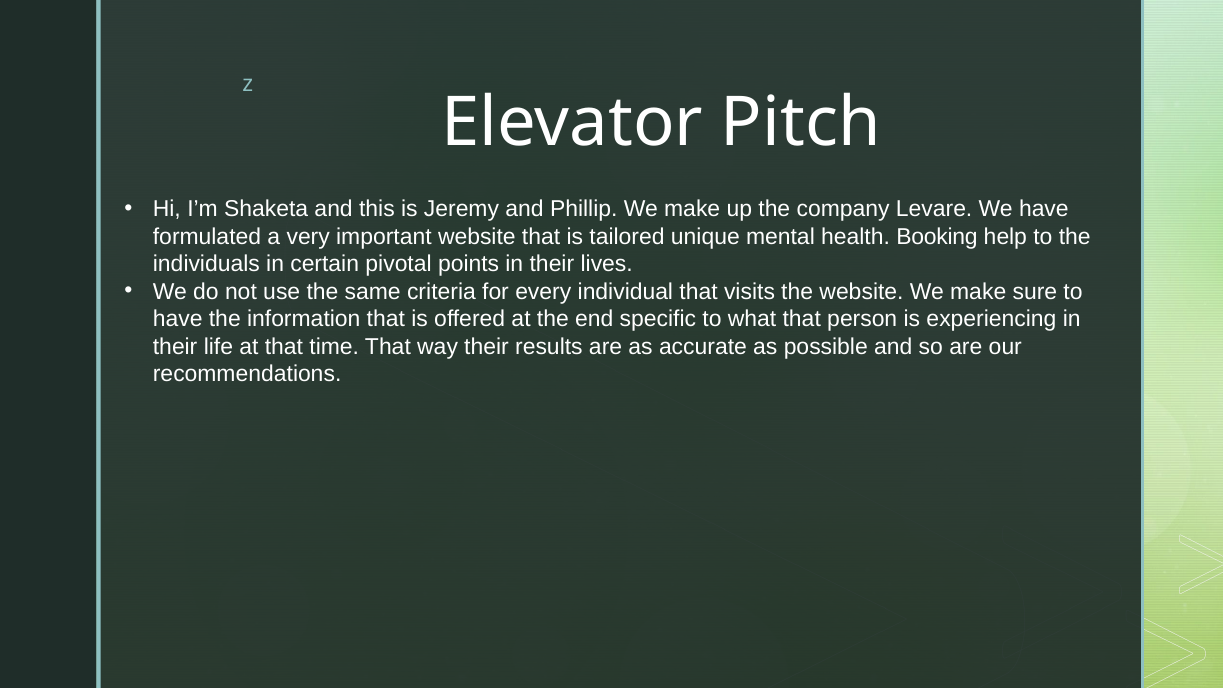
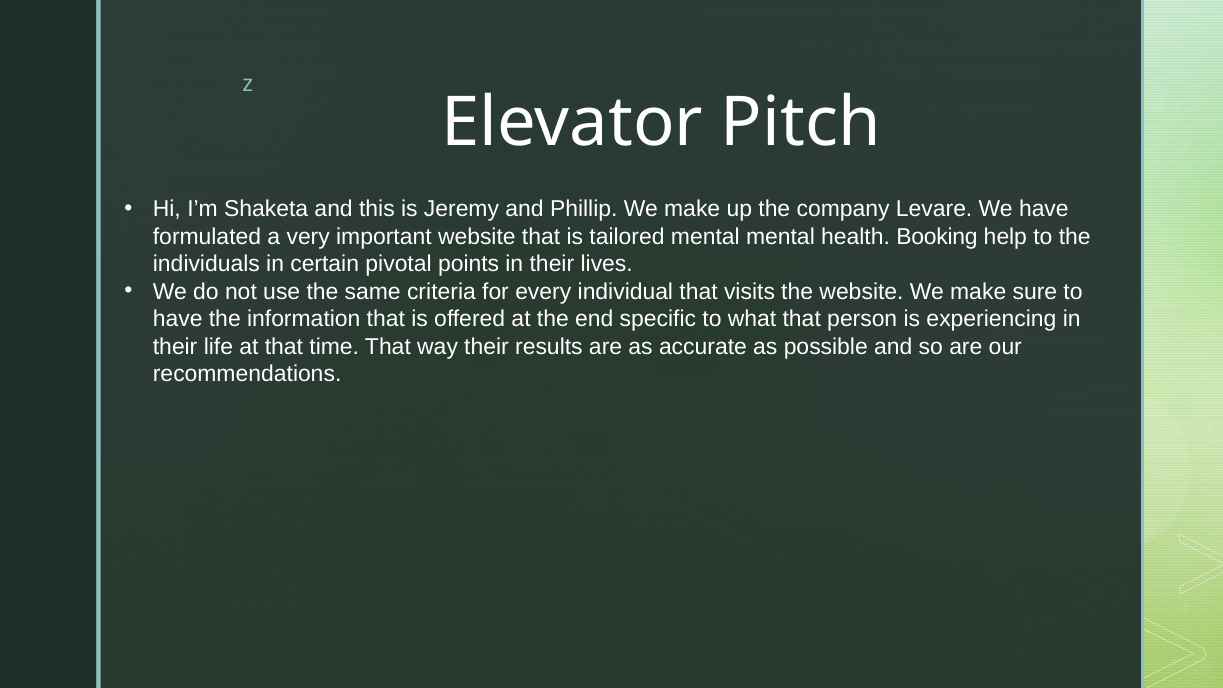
tailored unique: unique -> mental
